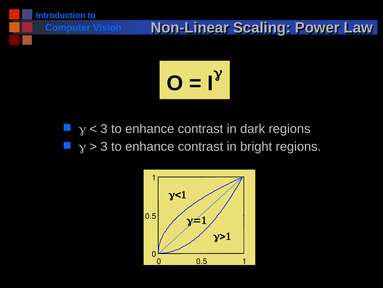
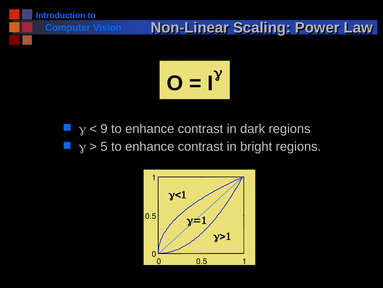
3 at (104, 129): 3 -> 9
3 at (104, 146): 3 -> 5
